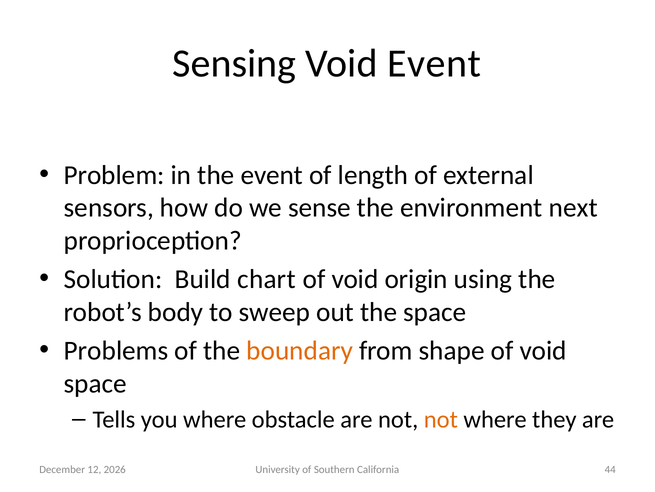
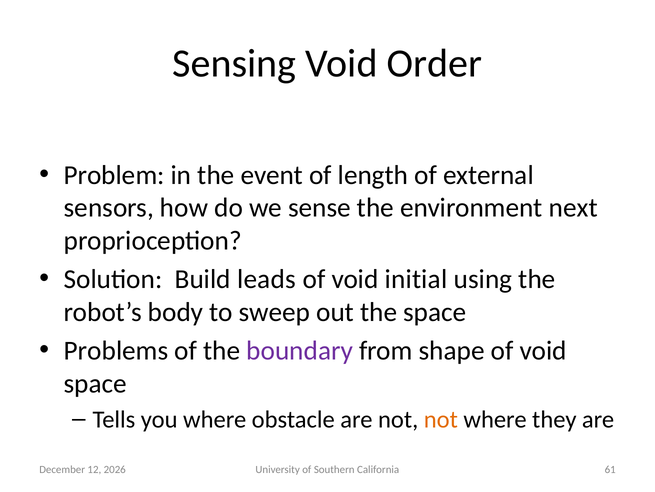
Void Event: Event -> Order
chart: chart -> leads
origin: origin -> initial
boundary colour: orange -> purple
44: 44 -> 61
